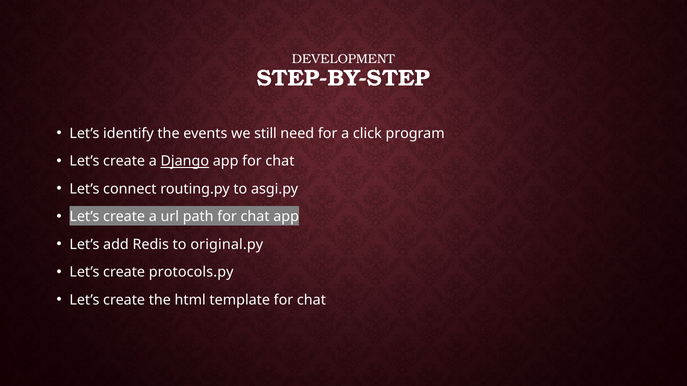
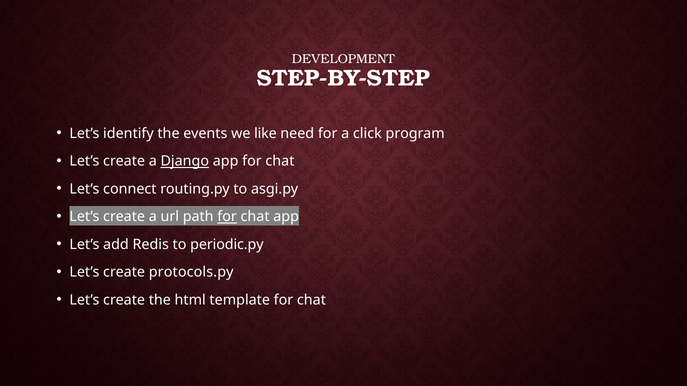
still: still -> like
for at (227, 217) underline: none -> present
original.py: original.py -> periodic.py
